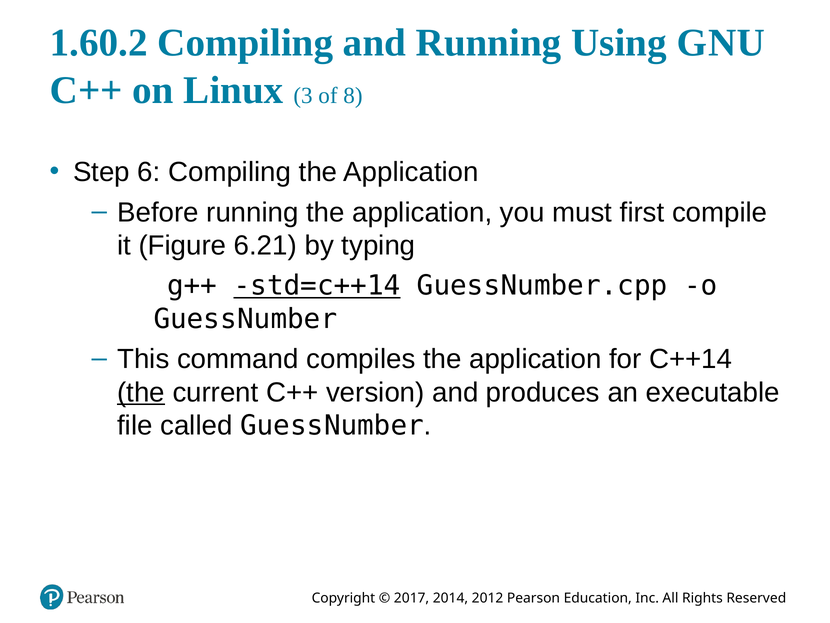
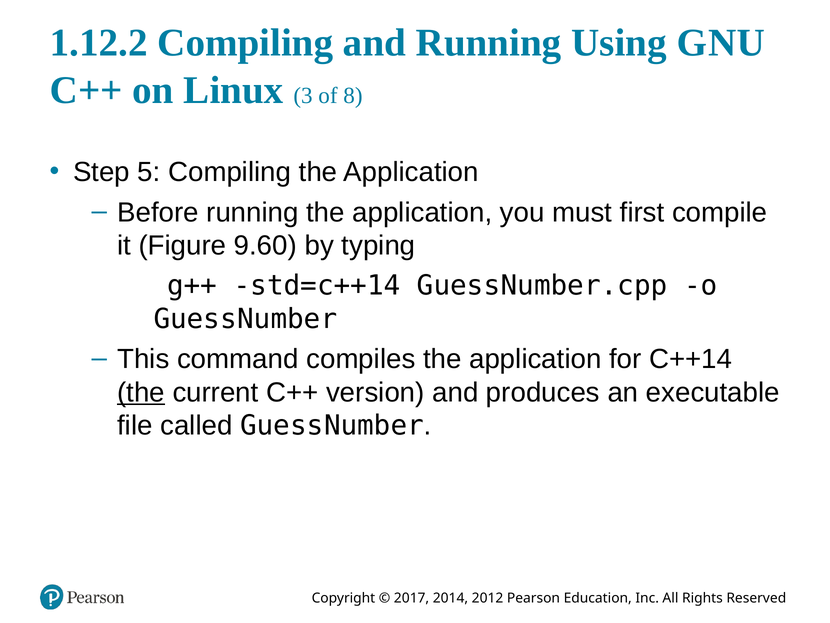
1.60.2: 1.60.2 -> 1.12.2
6: 6 -> 5
6.21: 6.21 -> 9.60
std=c++14 underline: present -> none
